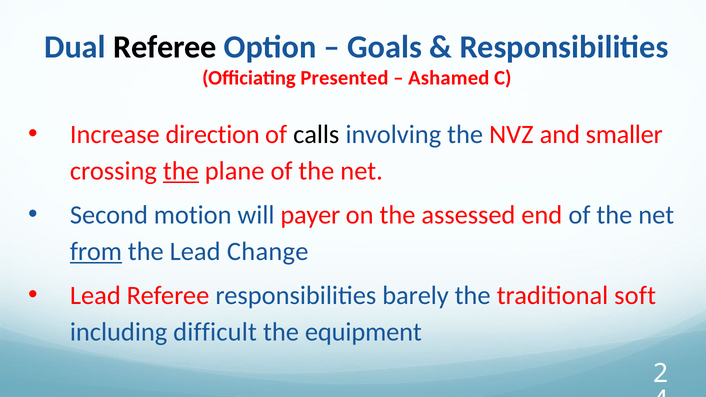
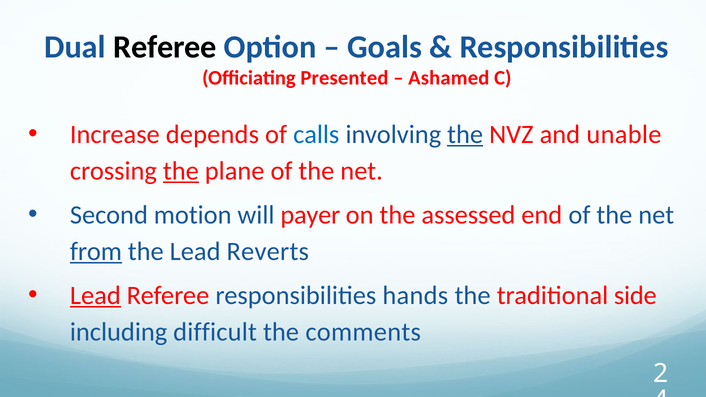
direction: direction -> depends
calls colour: black -> blue
the at (465, 135) underline: none -> present
smaller: smaller -> unable
Change: Change -> Reverts
Lead at (95, 295) underline: none -> present
barely: barely -> hands
soft: soft -> side
equipment: equipment -> comments
